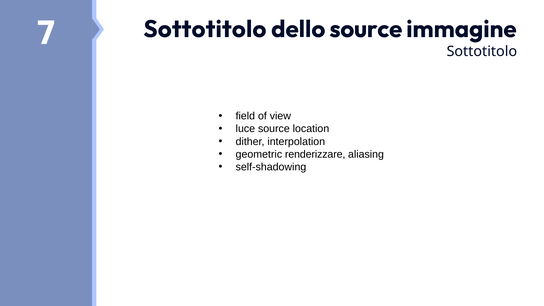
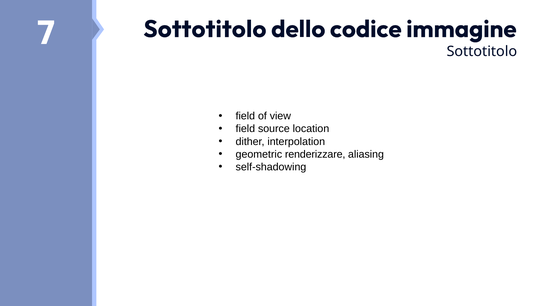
dello source: source -> codice
luce at (245, 129): luce -> field
